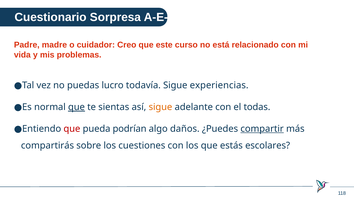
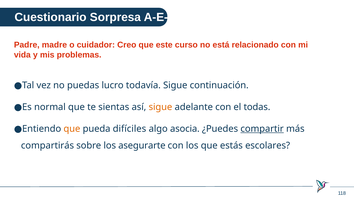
experiencias: experiencias -> continuación
que at (77, 107) underline: present -> none
que at (72, 129) colour: red -> orange
podrían: podrían -> difíciles
daños: daños -> asocia
cuestiones: cuestiones -> asegurarte
